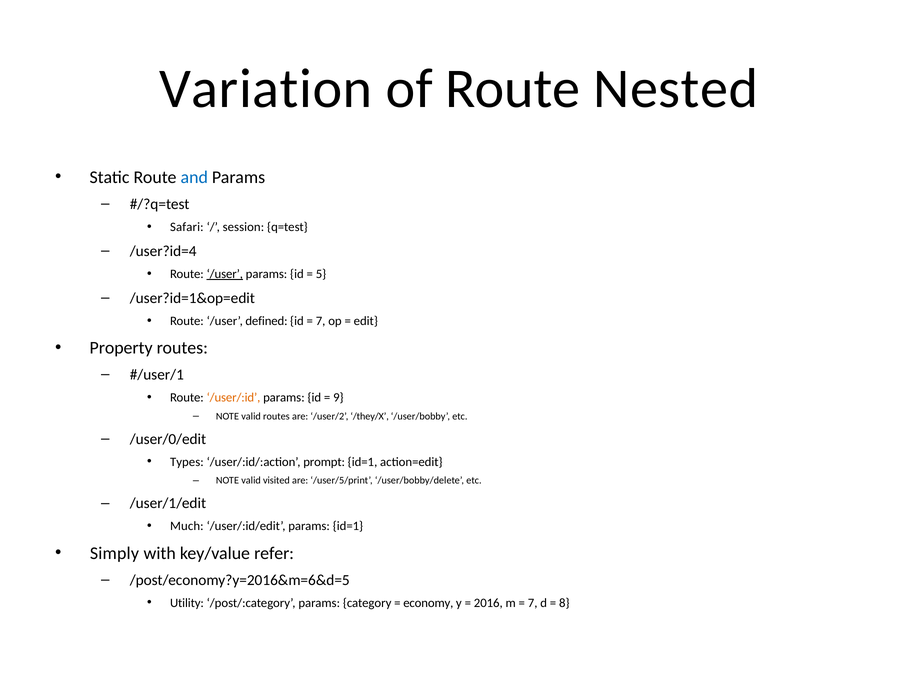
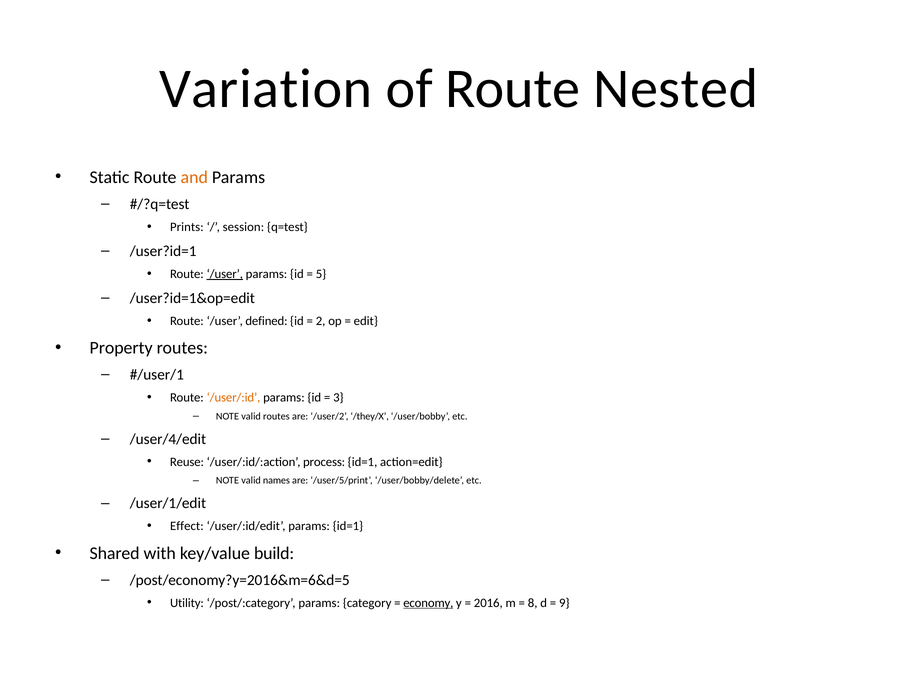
and colour: blue -> orange
Safari: Safari -> Prints
/user?id=4: /user?id=4 -> /user?id=1
7 at (321, 321): 7 -> 2
9: 9 -> 3
/user/0/edit: /user/0/edit -> /user/4/edit
Types: Types -> Reuse
prompt: prompt -> process
visited: visited -> names
Much: Much -> Effect
Simply: Simply -> Shared
refer: refer -> build
economy underline: none -> present
7 at (533, 603): 7 -> 8
8: 8 -> 9
